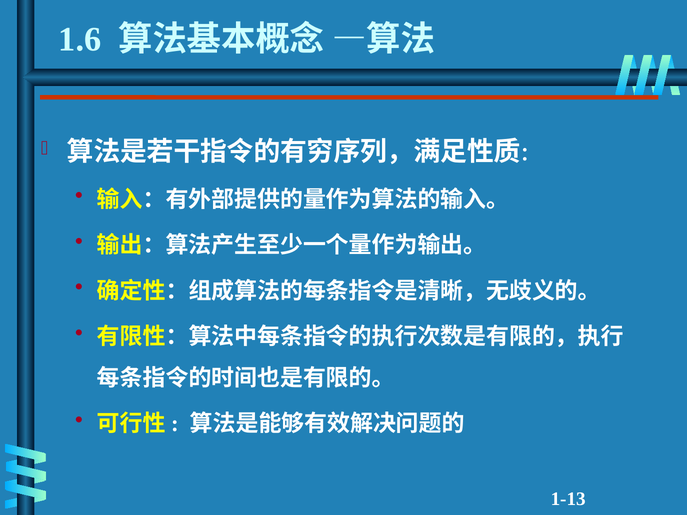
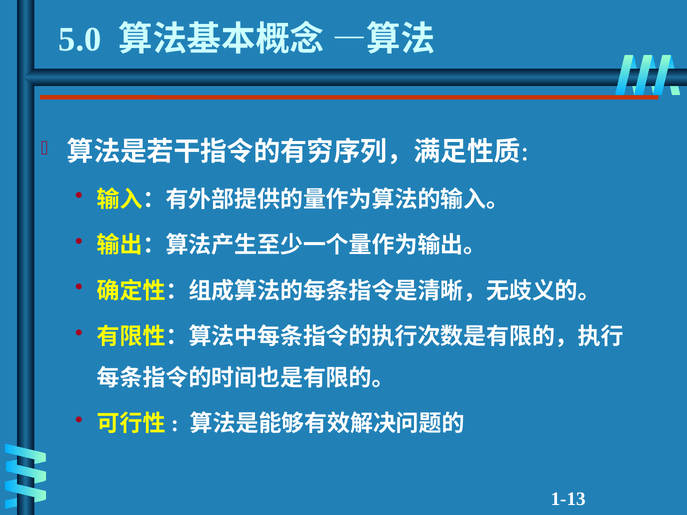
1.6: 1.6 -> 5.0
